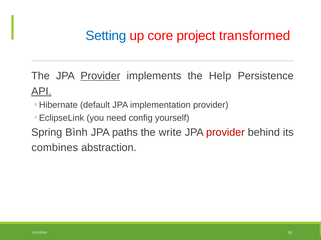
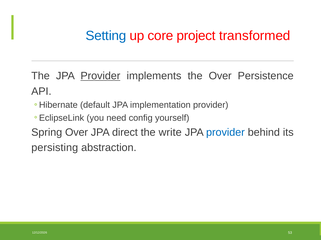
the Help: Help -> Over
API underline: present -> none
Spring Bình: Bình -> Over
paths: paths -> direct
provider at (225, 133) colour: red -> blue
combines: combines -> persisting
